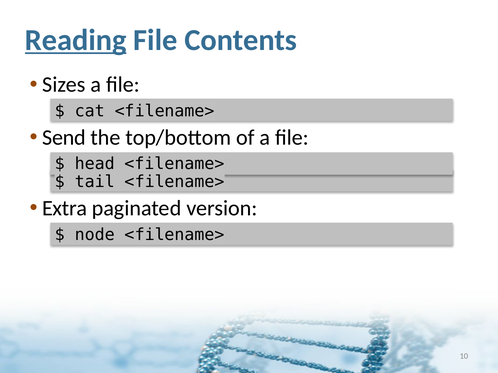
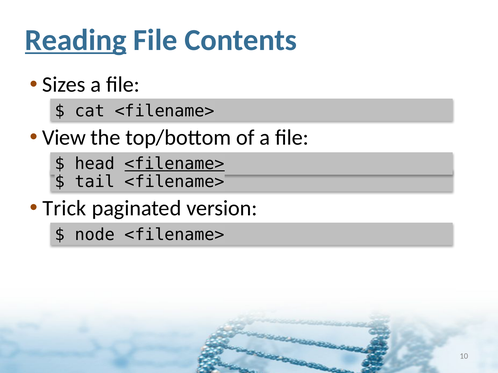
Send: Send -> View
<filename> at (175, 164) underline: none -> present
Extra: Extra -> Trick
